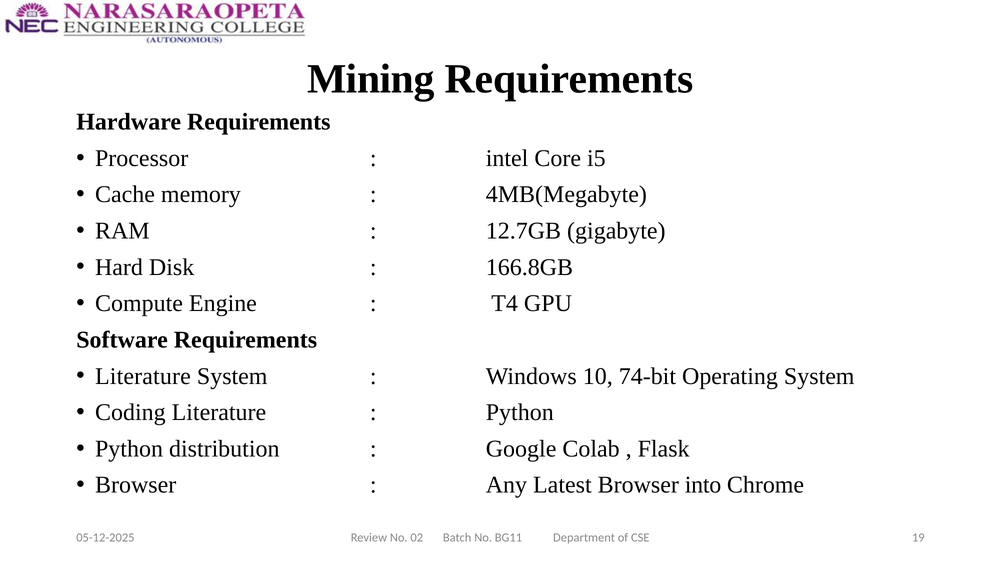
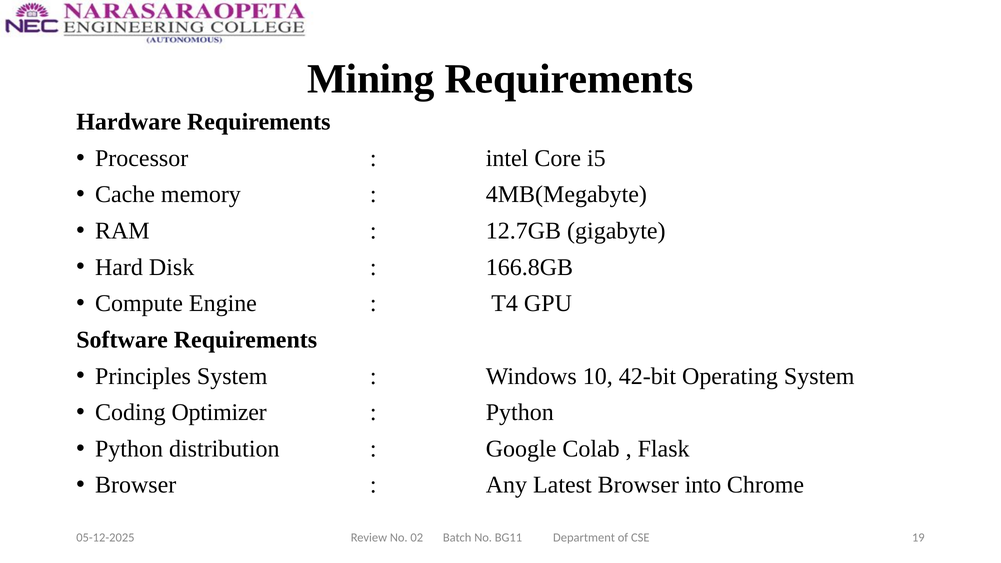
Literature at (143, 376): Literature -> Principles
74-bit: 74-bit -> 42-bit
Coding Literature: Literature -> Optimizer
